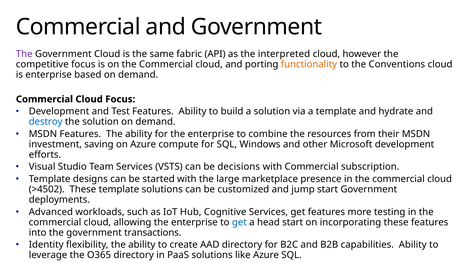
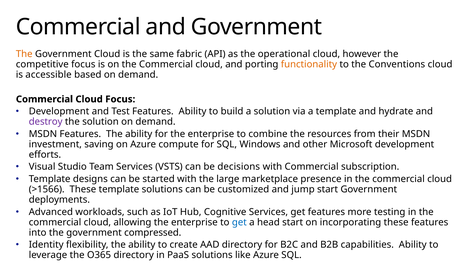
The at (24, 54) colour: purple -> orange
interpreted: interpreted -> operational
is enterprise: enterprise -> accessible
destroy colour: blue -> purple
>4502: >4502 -> >1566
transactions: transactions -> compressed
